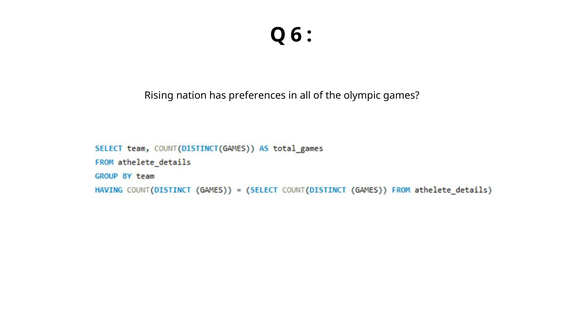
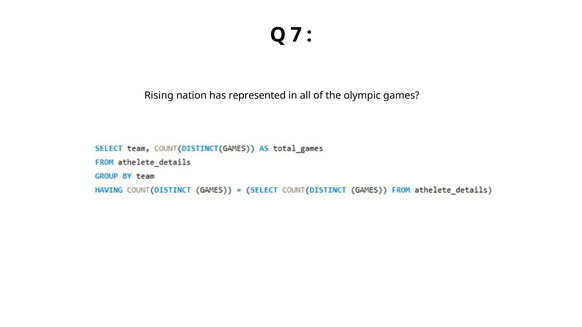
6: 6 -> 7
preferences: preferences -> represented
